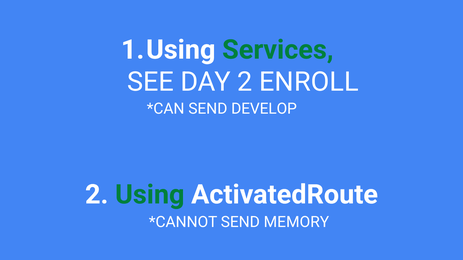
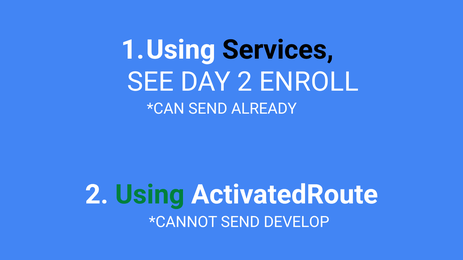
Services colour: green -> black
DEVELOP: DEVELOP -> ALREADY
MEMORY: MEMORY -> DEVELOP
